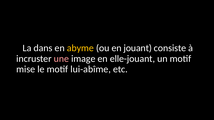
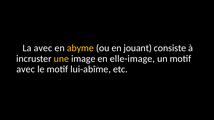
L'La dans: dans -> avec
une colour: pink -> yellow
elle-jouant: elle-jouant -> elle-image
mise at (26, 69): mise -> avec
